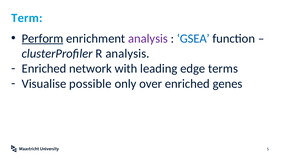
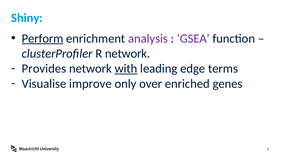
Term: Term -> Shiny
GSEA colour: blue -> purple
R analysis: analysis -> network
Enriched at (44, 69): Enriched -> Provides
with underline: none -> present
possible: possible -> improve
